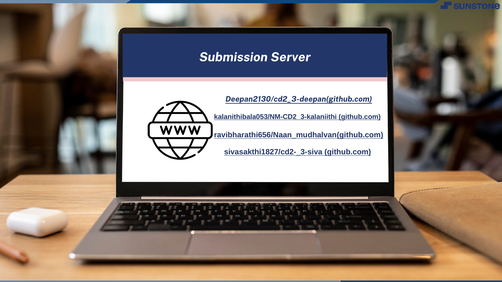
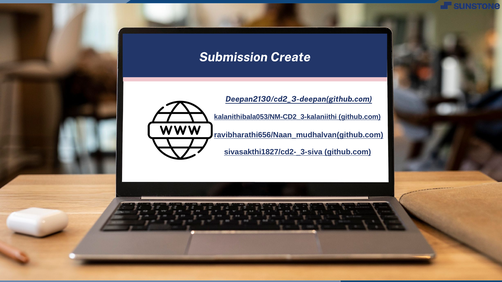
Server: Server -> Create
